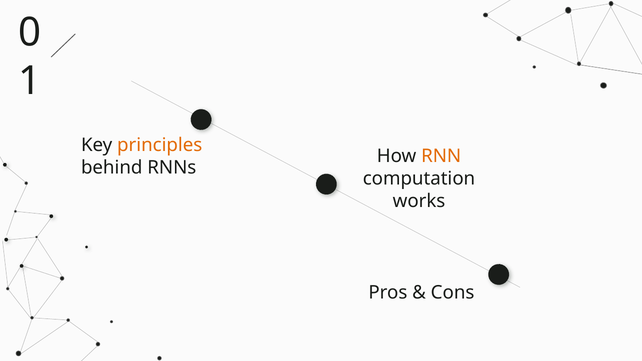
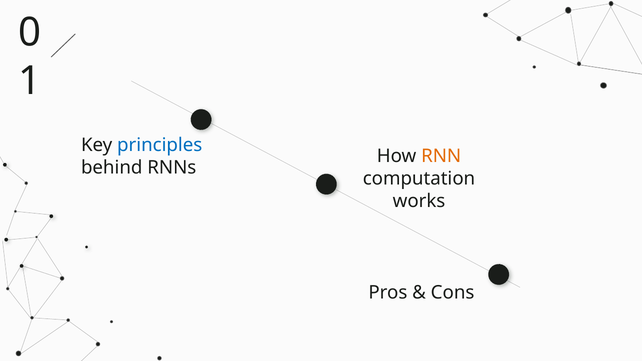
principles colour: orange -> blue
